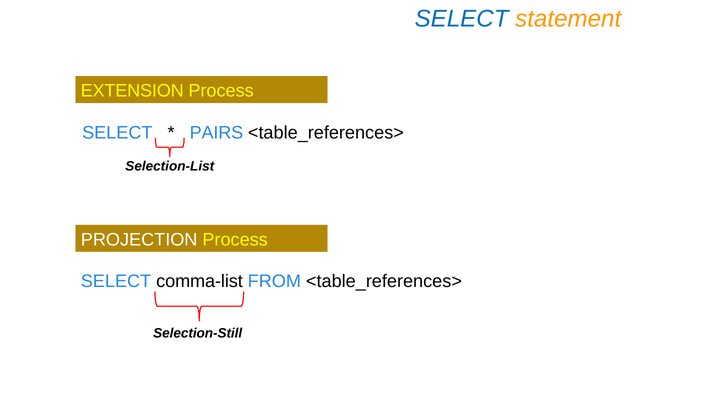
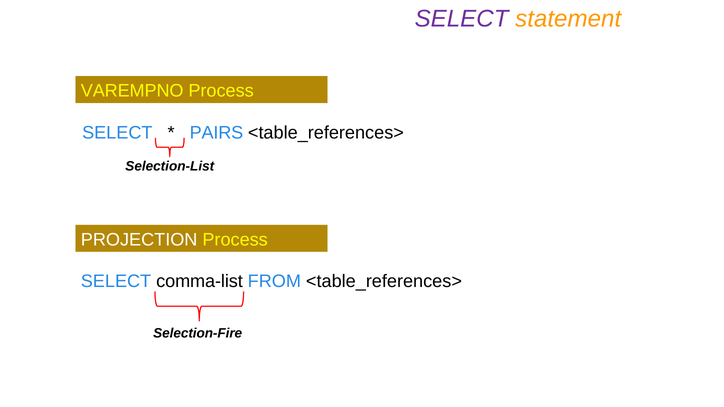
SELECT at (462, 19) colour: blue -> purple
EXTENSION: EXTENSION -> VAREMPNO
Selection-Still: Selection-Still -> Selection-Fire
